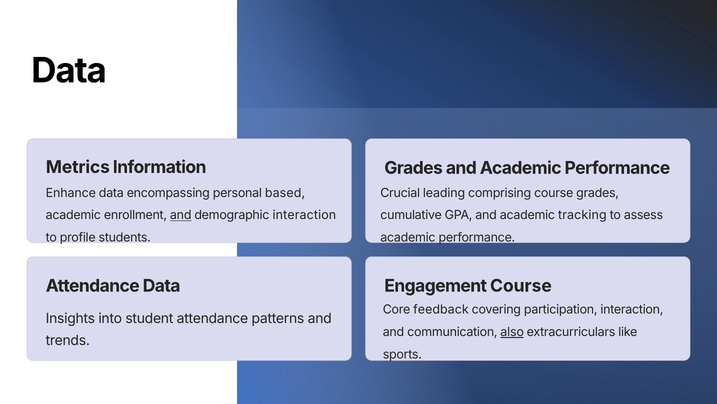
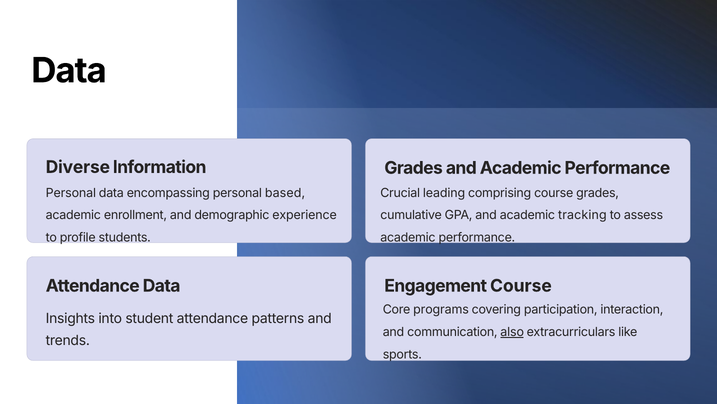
Metrics: Metrics -> Diverse
Enhance at (71, 193): Enhance -> Personal
and at (181, 215) underline: present -> none
demographic interaction: interaction -> experience
feedback: feedback -> programs
